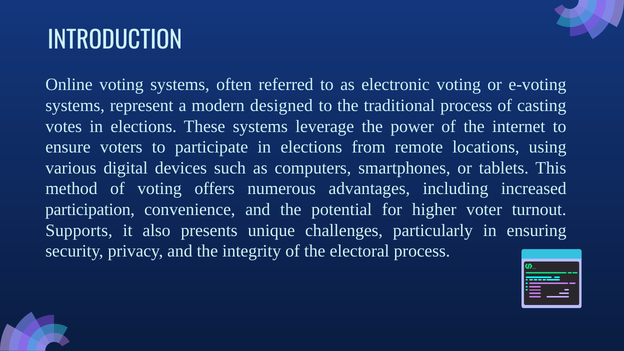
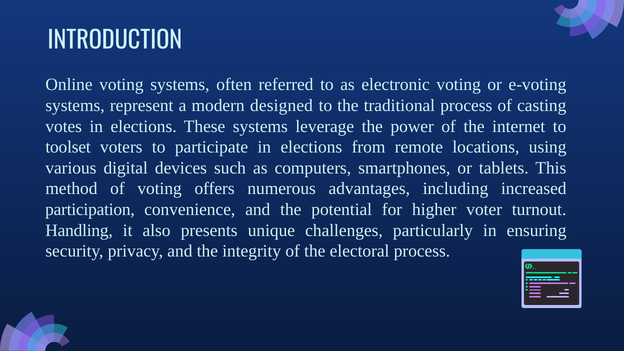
ensure: ensure -> toolset
Supports: Supports -> Handling
